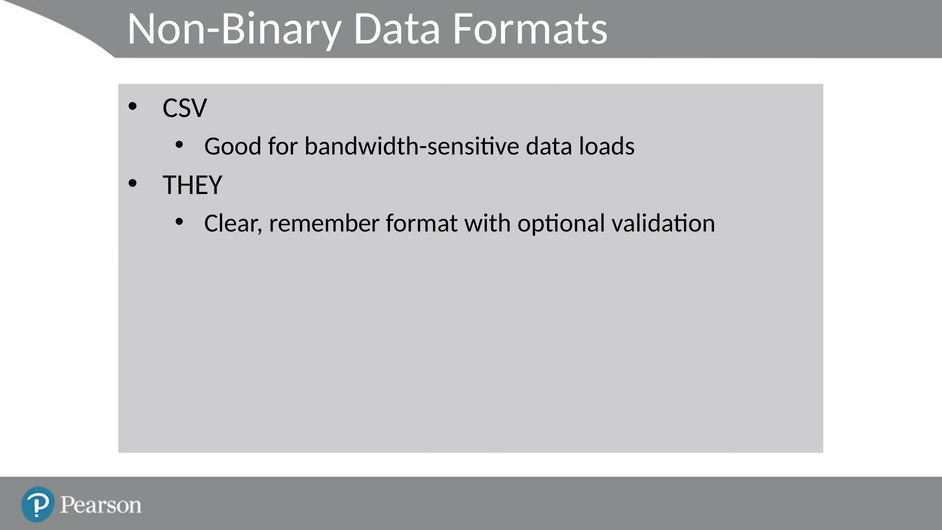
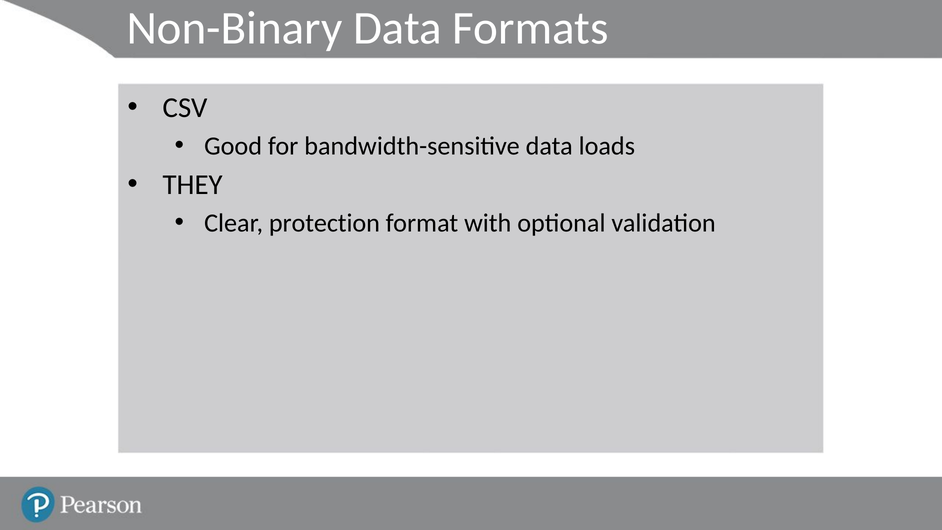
remember: remember -> protection
